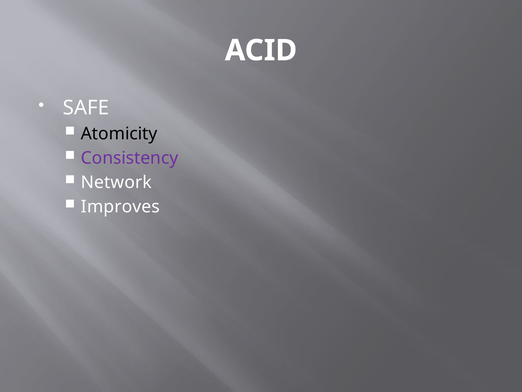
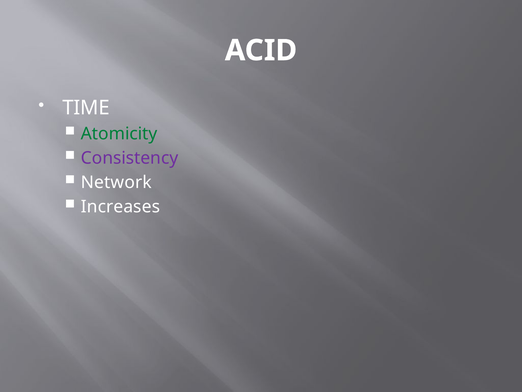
SAFE: SAFE -> TIME
Atomicity colour: black -> green
Improves: Improves -> Increases
